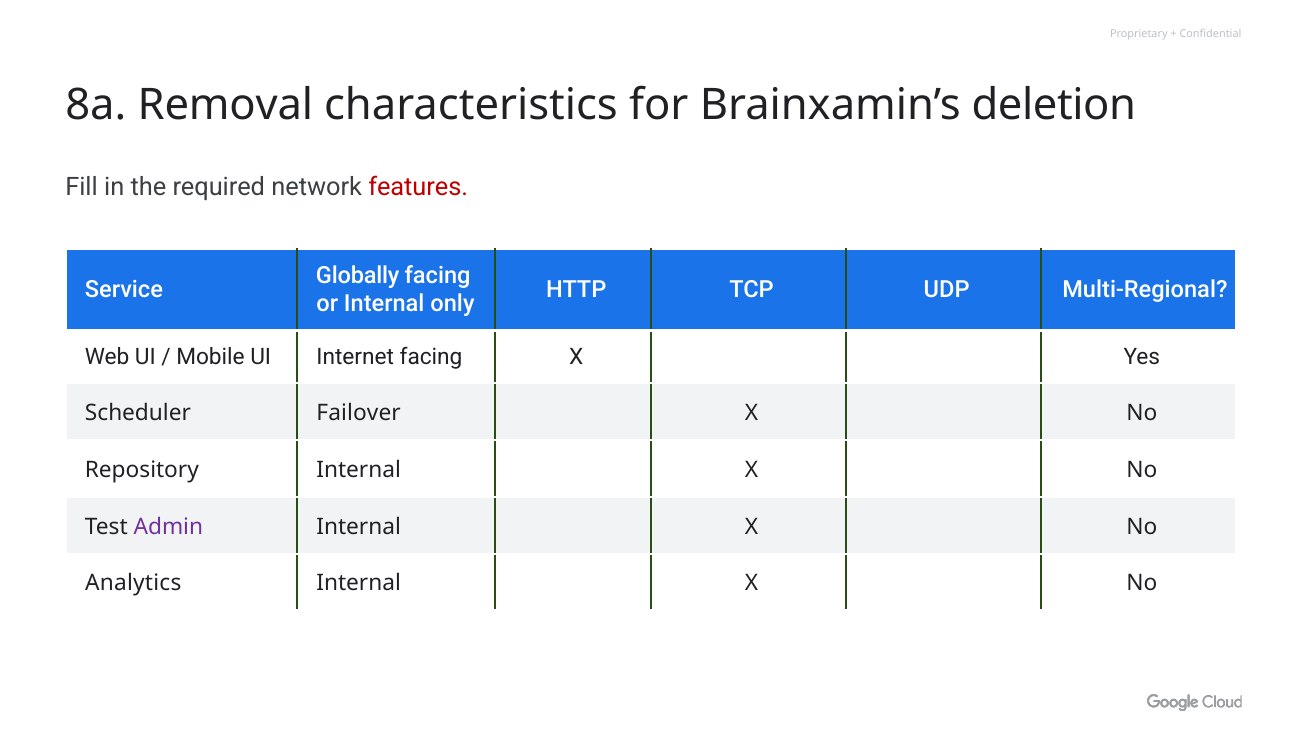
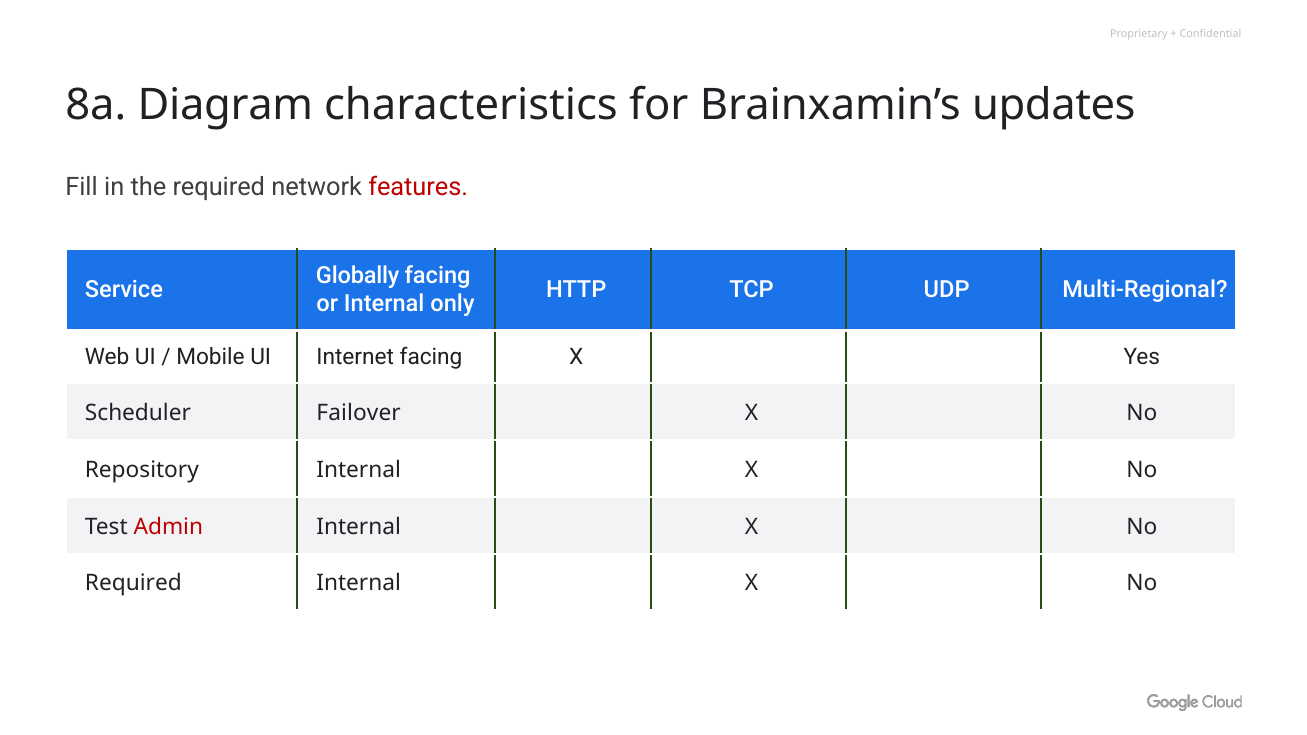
Removal: Removal -> Diagram
deletion: deletion -> updates
Admin colour: purple -> red
Analytics at (133, 584): Analytics -> Required
